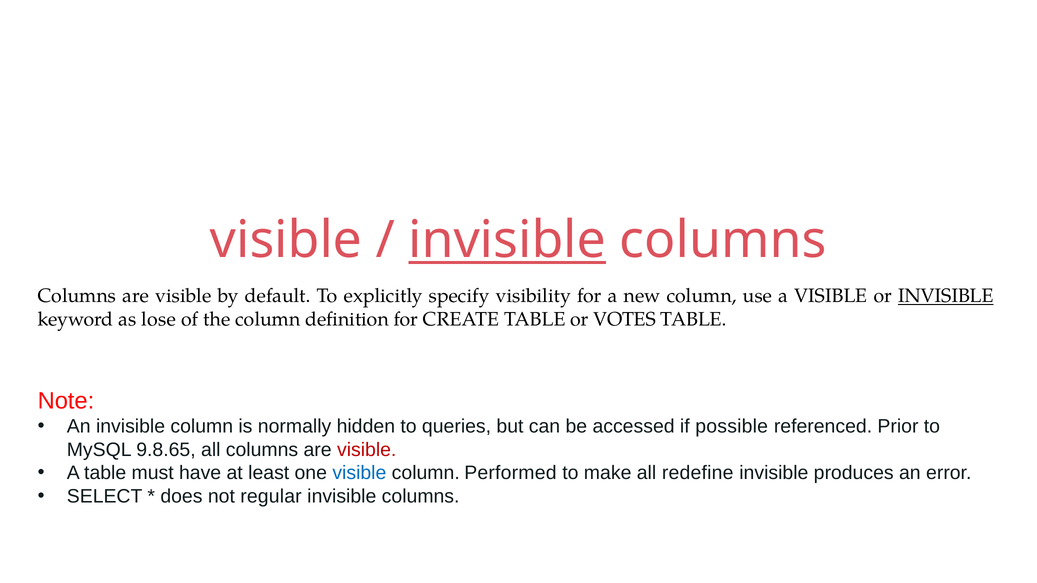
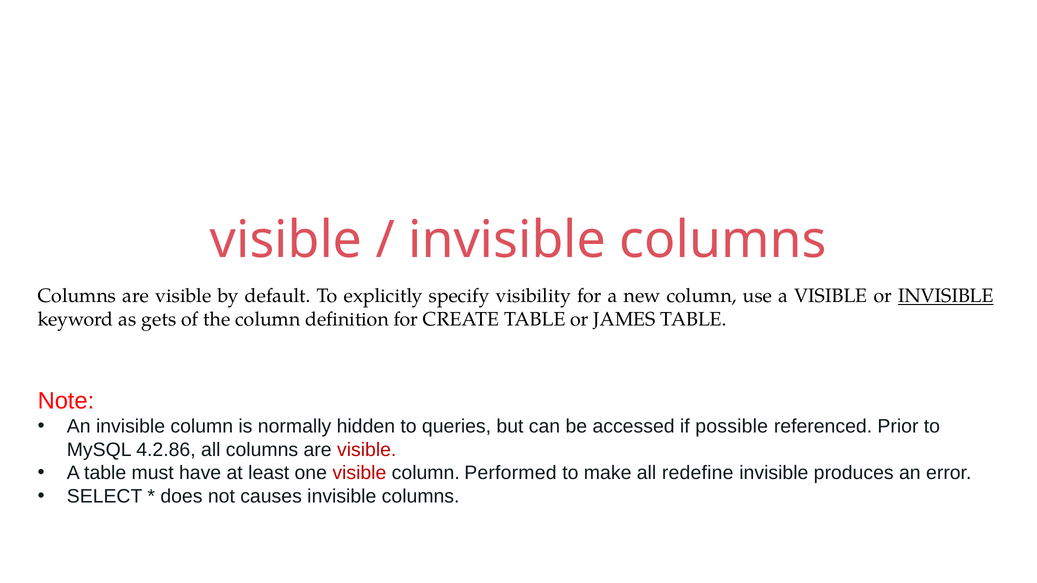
invisible at (507, 240) underline: present -> none
lose: lose -> gets
VOTES: VOTES -> JAMES
9.8.65: 9.8.65 -> 4.2.86
visible at (359, 473) colour: blue -> red
regular: regular -> causes
